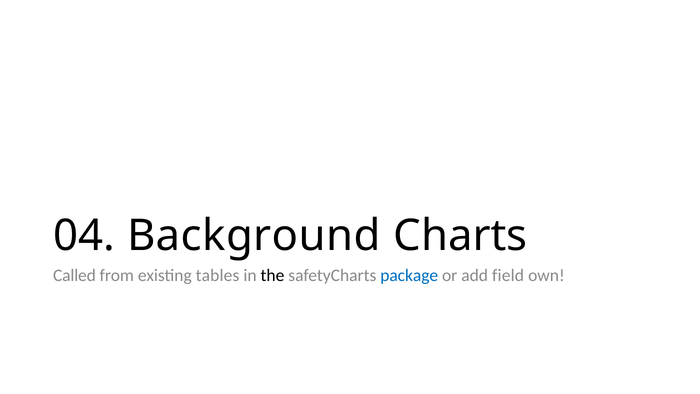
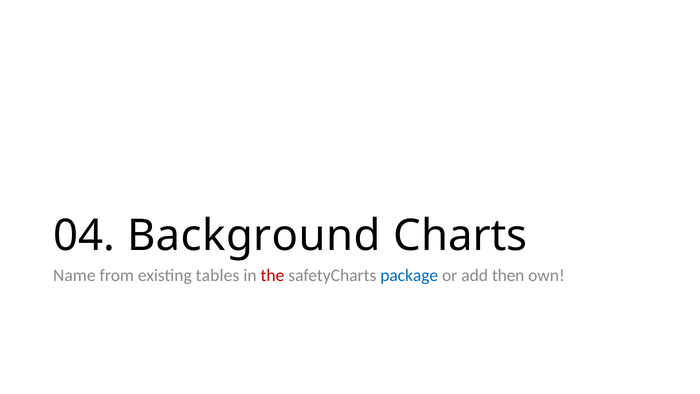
Called: Called -> Name
the colour: black -> red
field: field -> then
